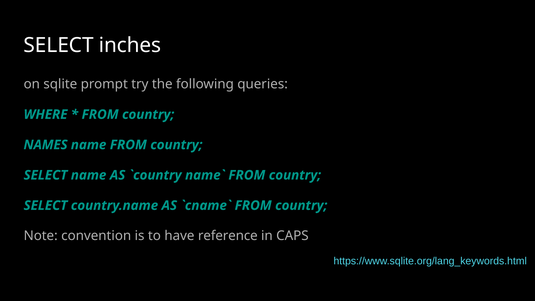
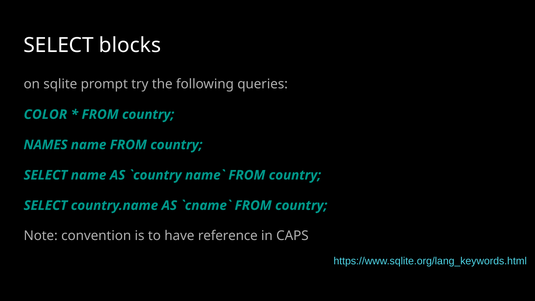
inches: inches -> blocks
WHERE: WHERE -> COLOR
